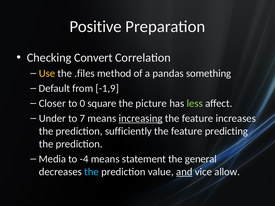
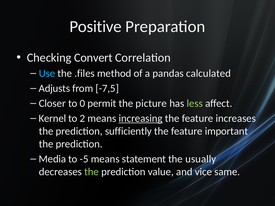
Use colour: yellow -> light blue
something: something -> calculated
Default: Default -> Adjusts
-1,9: -1,9 -> -7,5
square: square -> permit
Under: Under -> Kernel
7: 7 -> 2
predicting: predicting -> important
-4: -4 -> -5
general: general -> usually
the at (92, 172) colour: light blue -> light green
and underline: present -> none
allow: allow -> same
